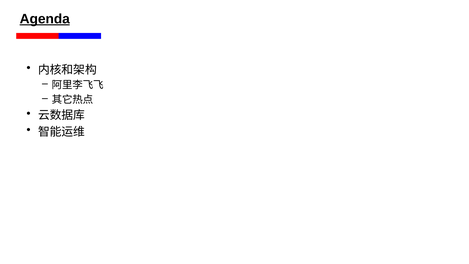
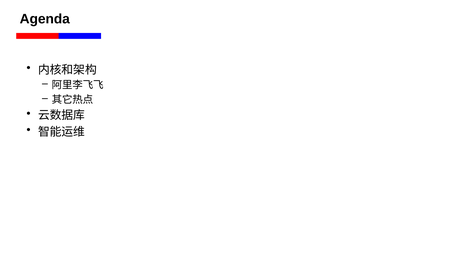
Agenda underline: present -> none
